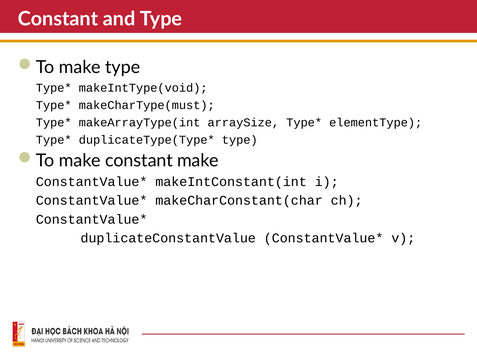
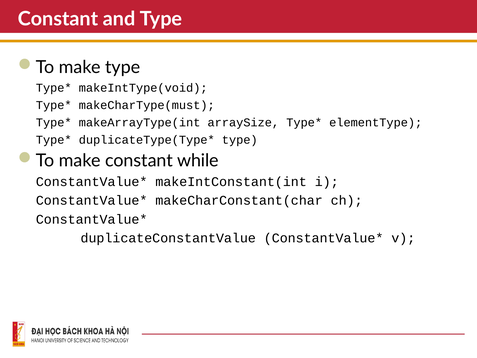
constant make: make -> while
